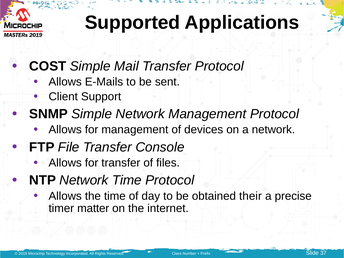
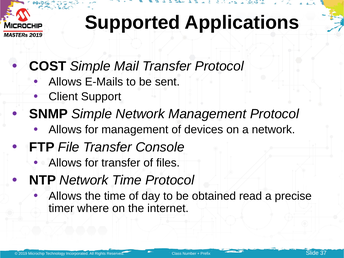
their: their -> read
matter: matter -> where
